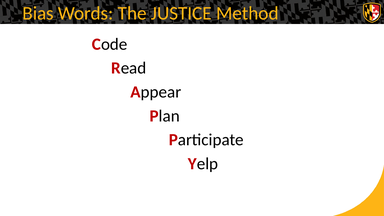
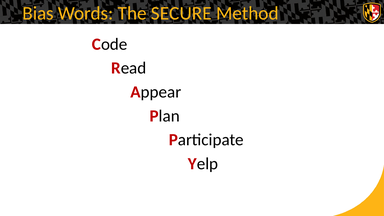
JUSTICE: JUSTICE -> SECURE
